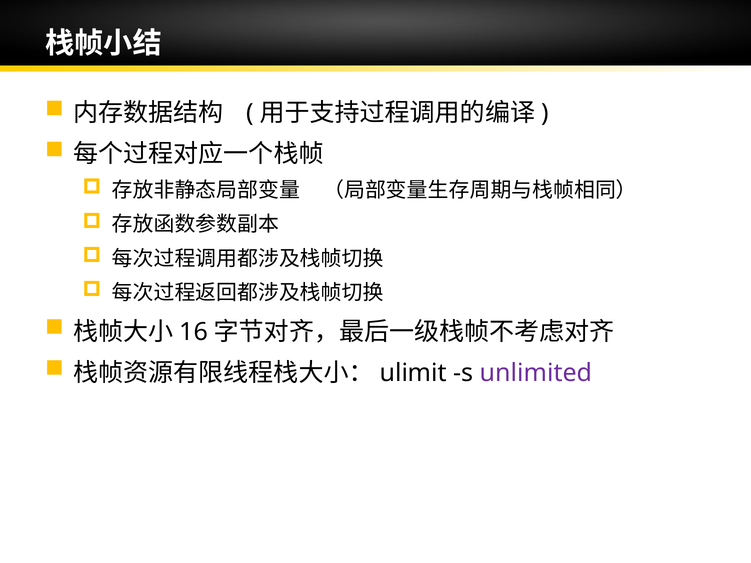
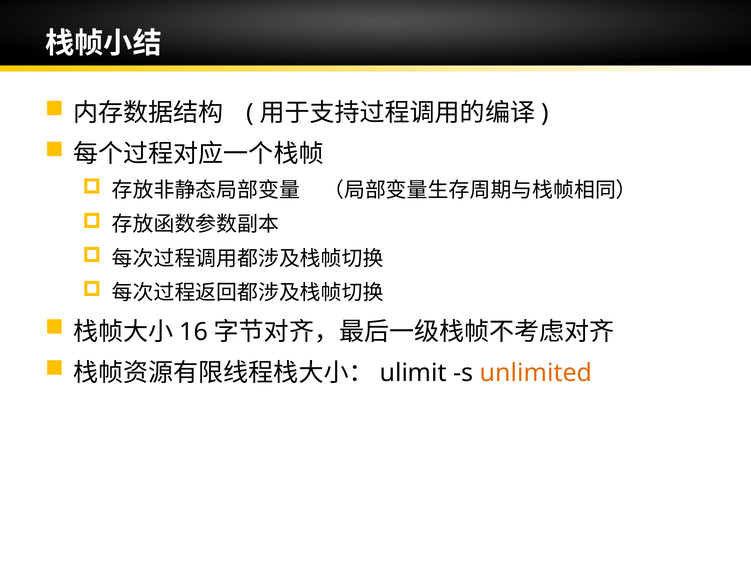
unlimited colour: purple -> orange
